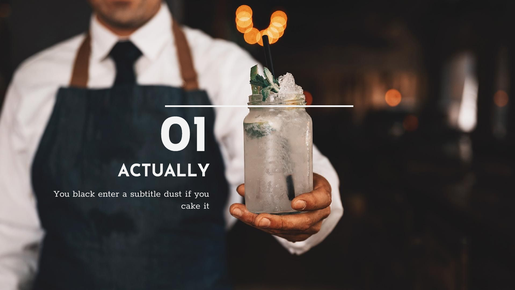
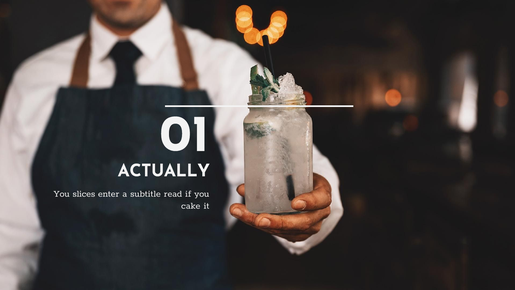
black: black -> slices
dust: dust -> read
